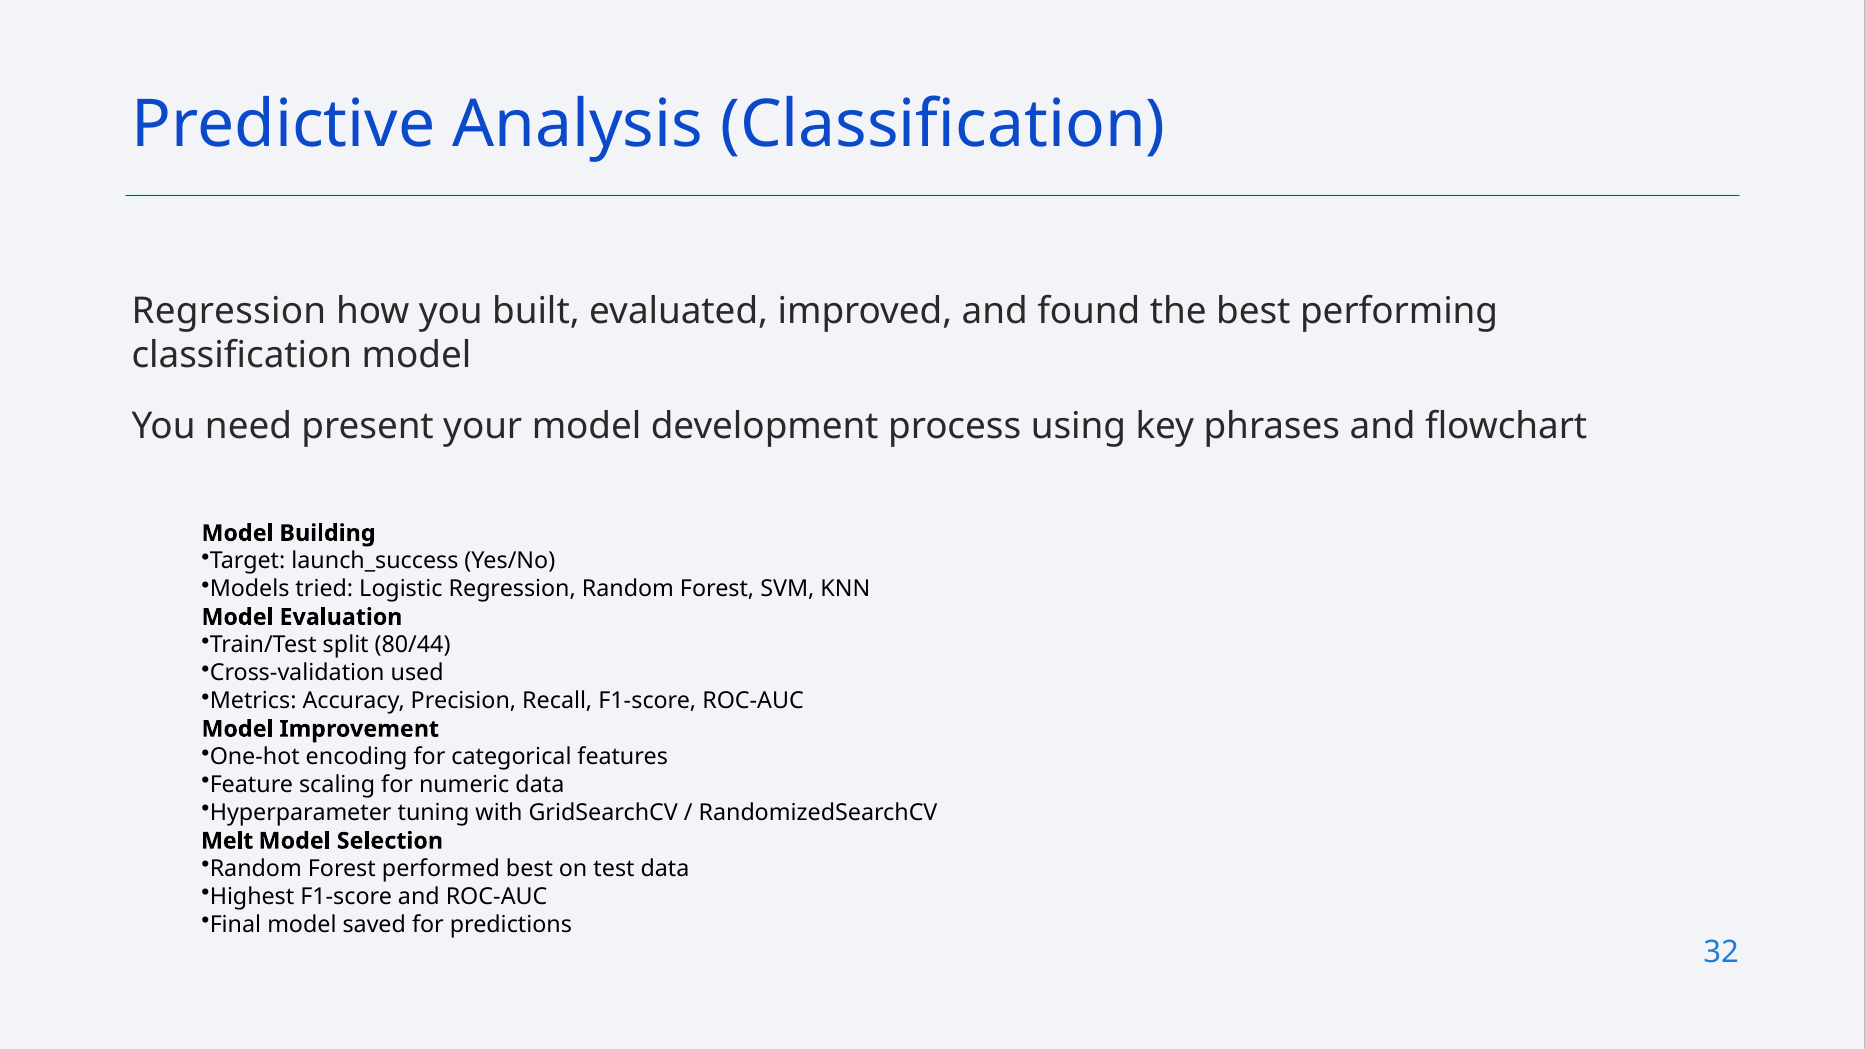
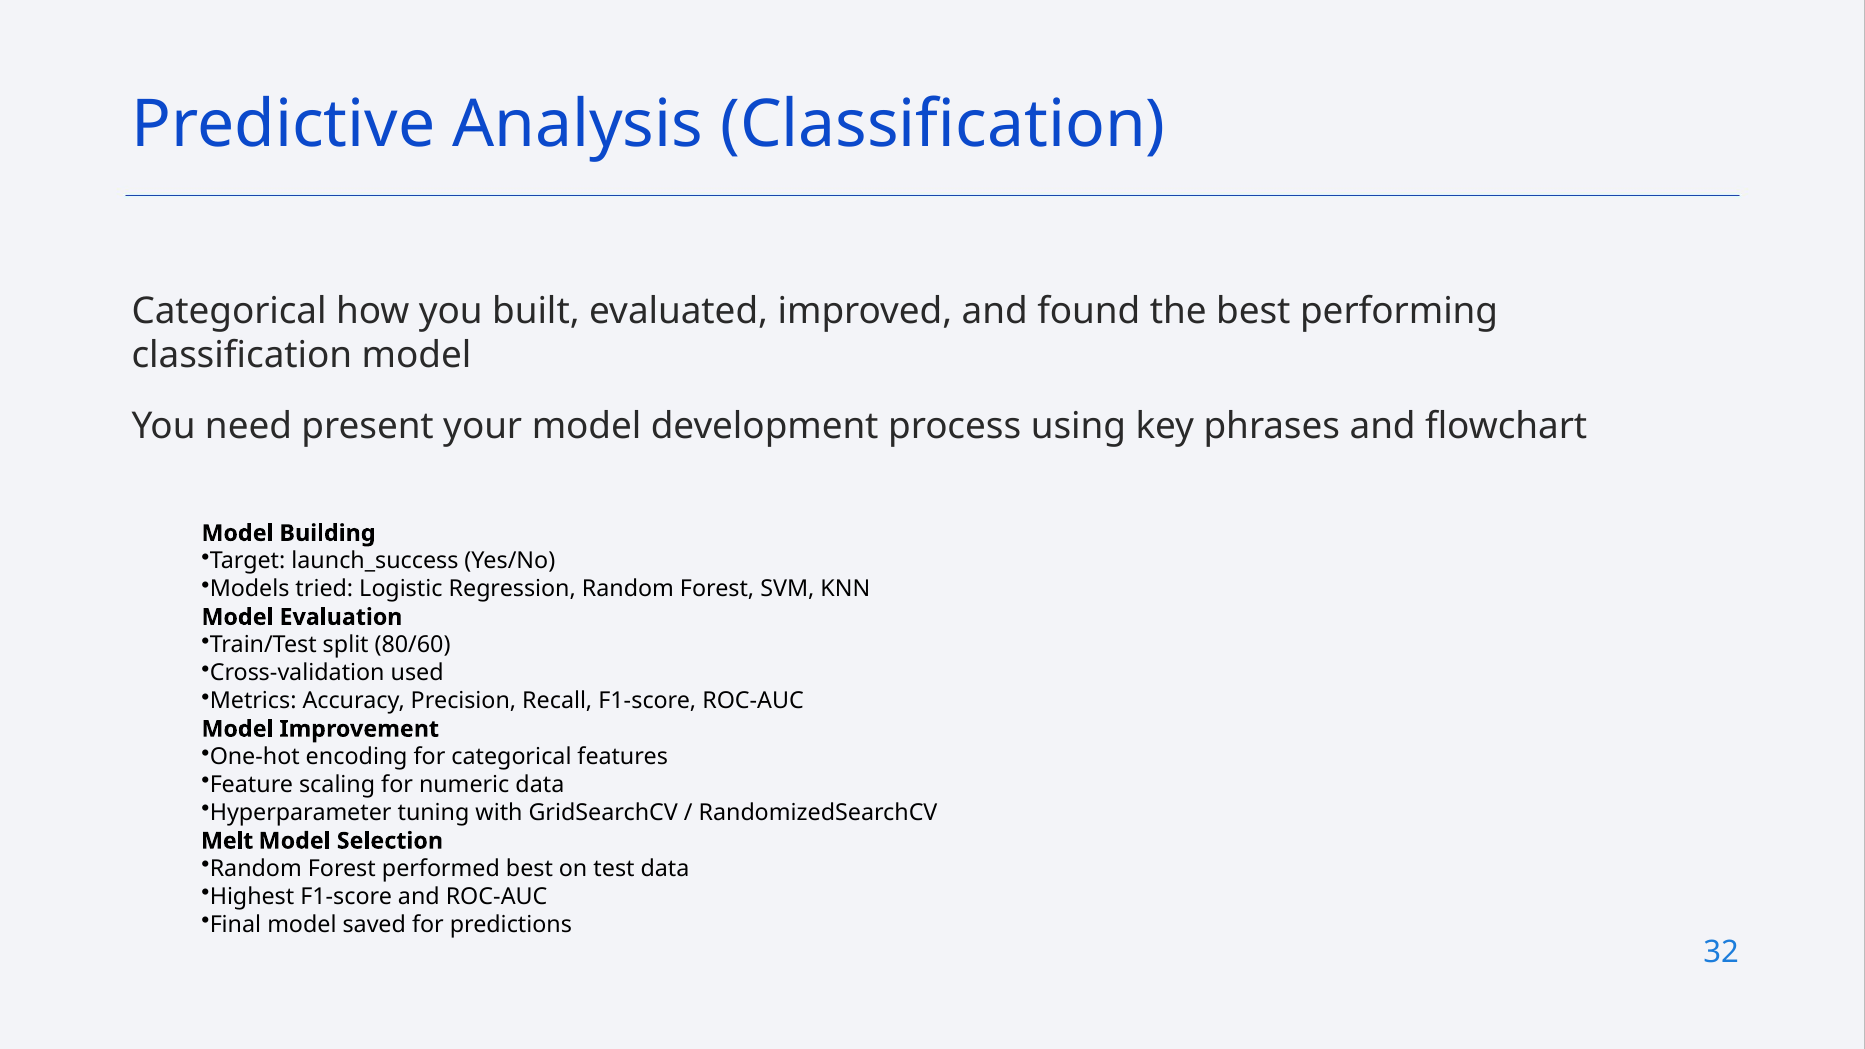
Regression at (229, 311): Regression -> Categorical
80/44: 80/44 -> 80/60
